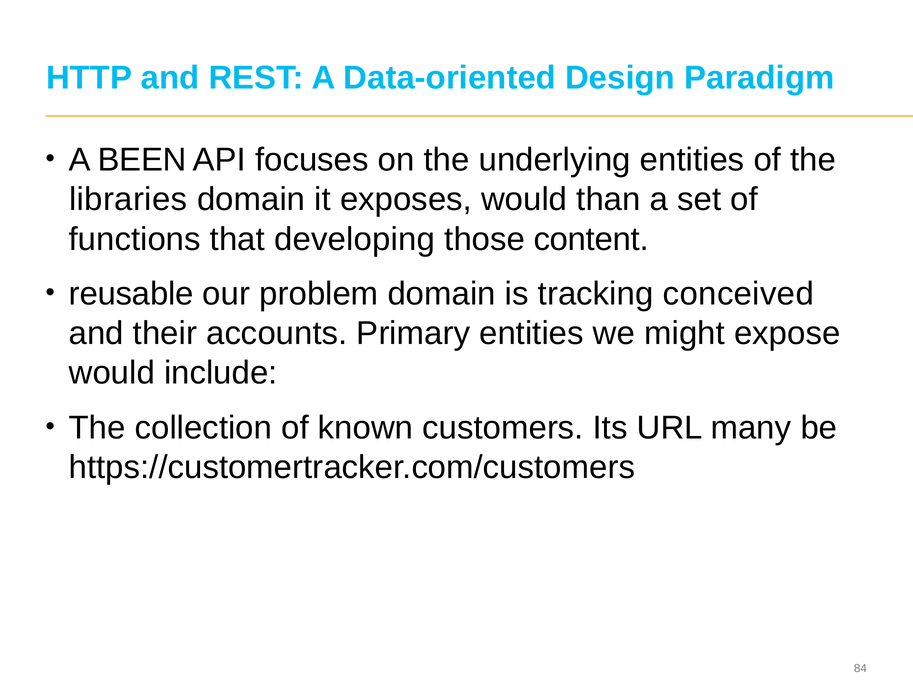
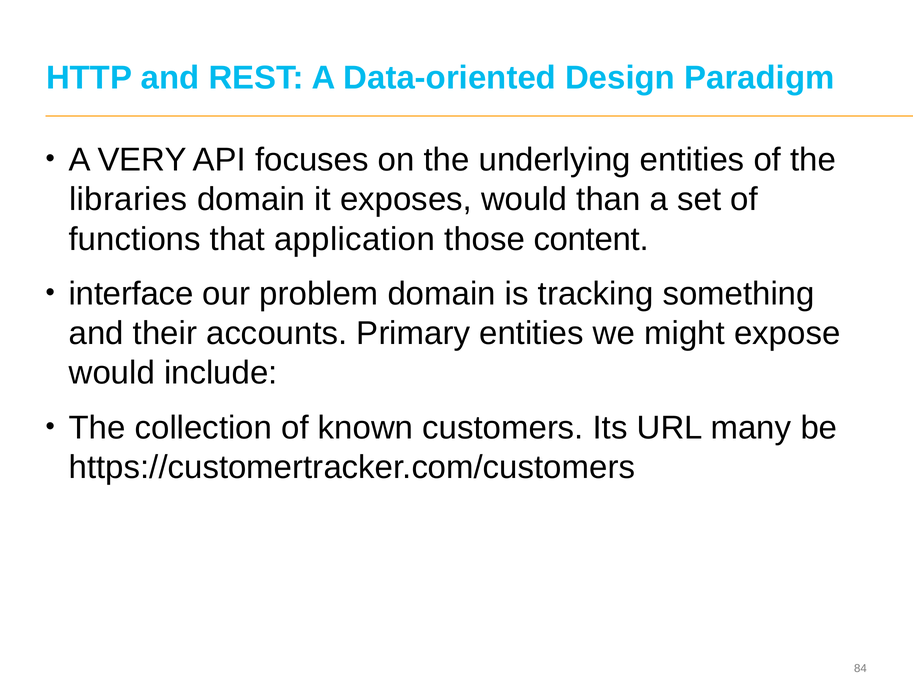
BEEN: BEEN -> VERY
developing: developing -> application
reusable: reusable -> interface
conceived: conceived -> something
